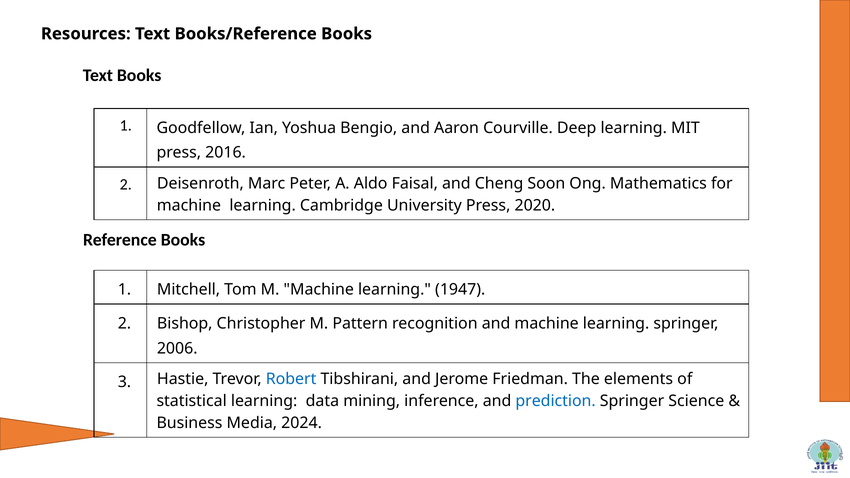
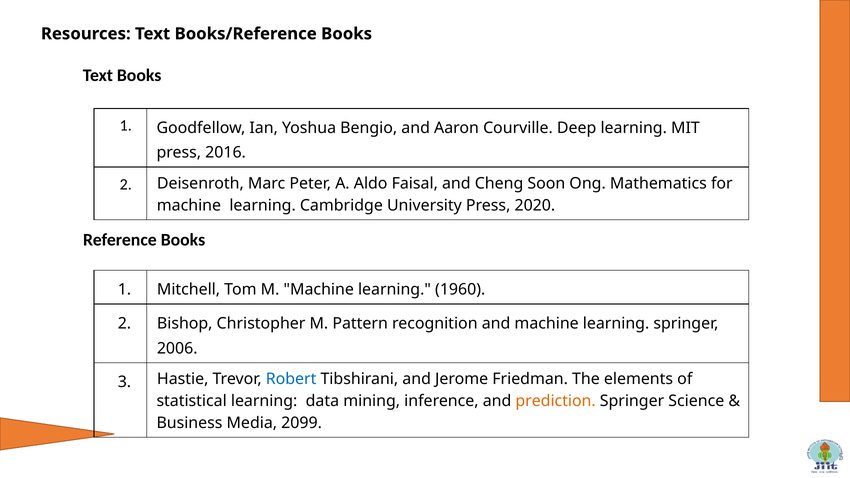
1947: 1947 -> 1960
prediction colour: blue -> orange
2024: 2024 -> 2099
